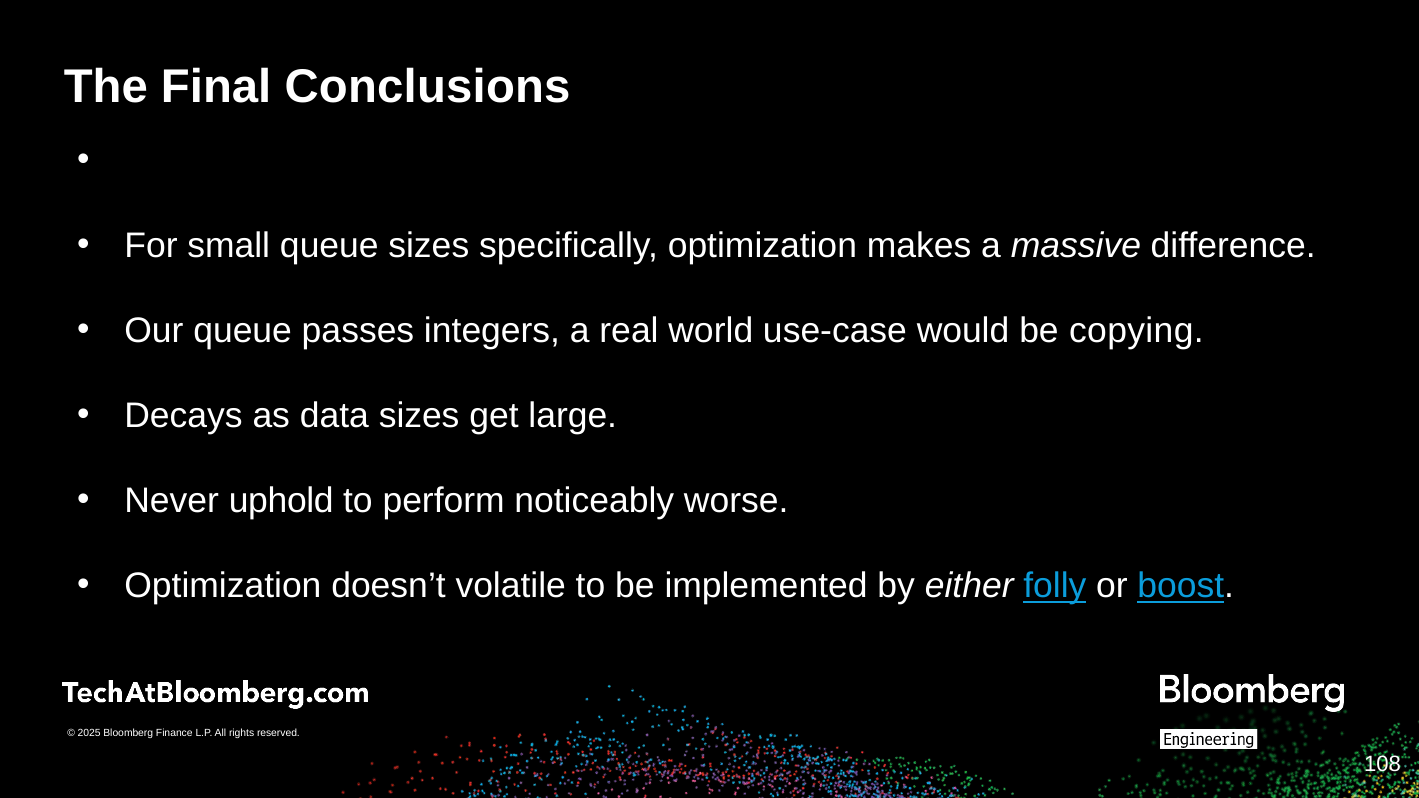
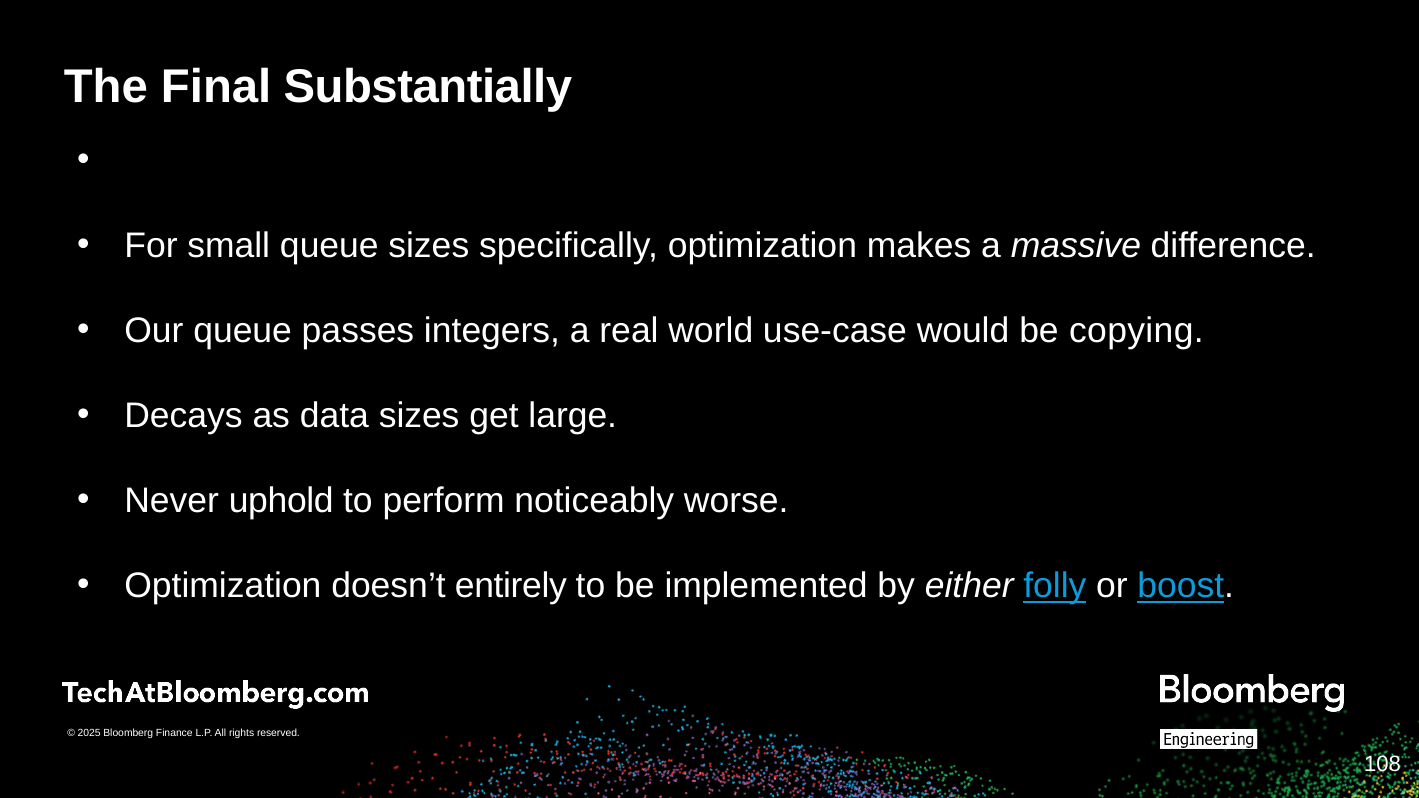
Conclusions: Conclusions -> Substantially
volatile: volatile -> entirely
